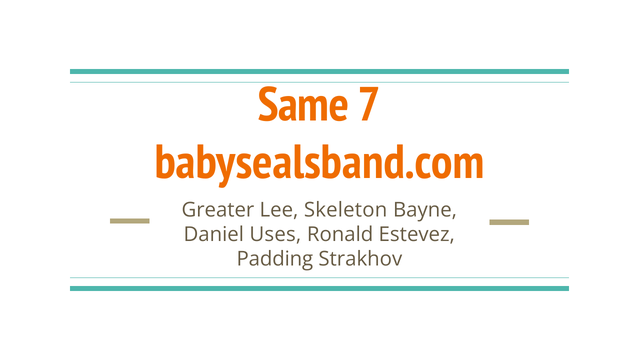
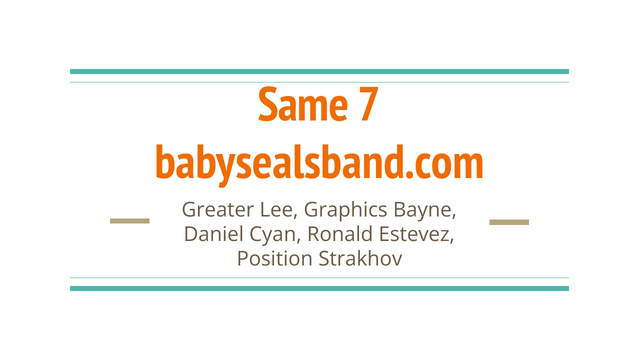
Skeleton: Skeleton -> Graphics
Uses: Uses -> Cyan
Padding: Padding -> Position
